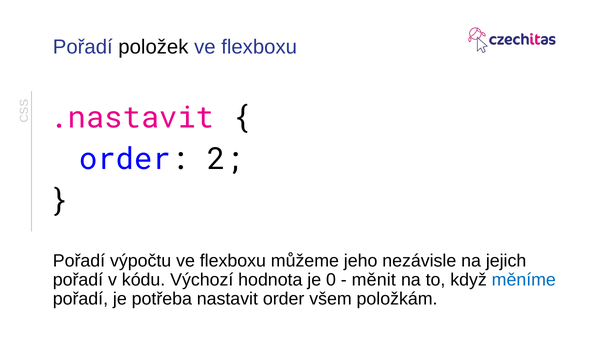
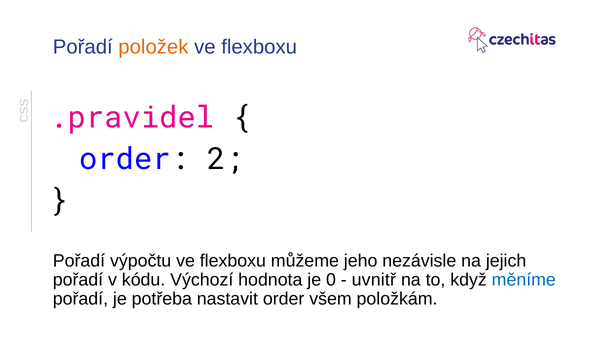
položek colour: black -> orange
.nastavit: .nastavit -> .pravidel
měnit: měnit -> uvnitř
